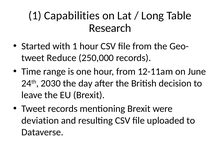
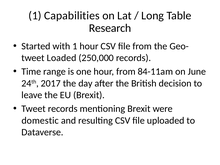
Reduce: Reduce -> Loaded
12-11am: 12-11am -> 84-11am
2030: 2030 -> 2017
deviation: deviation -> domestic
